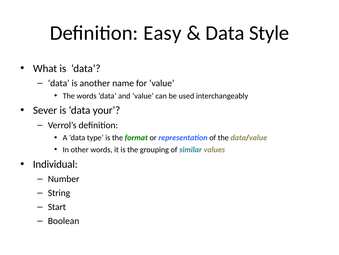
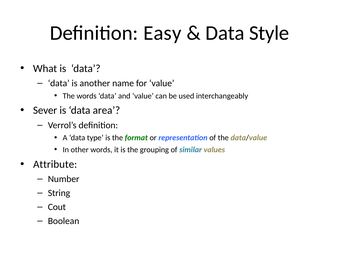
your: your -> area
Individual: Individual -> Attribute
Start: Start -> Cout
